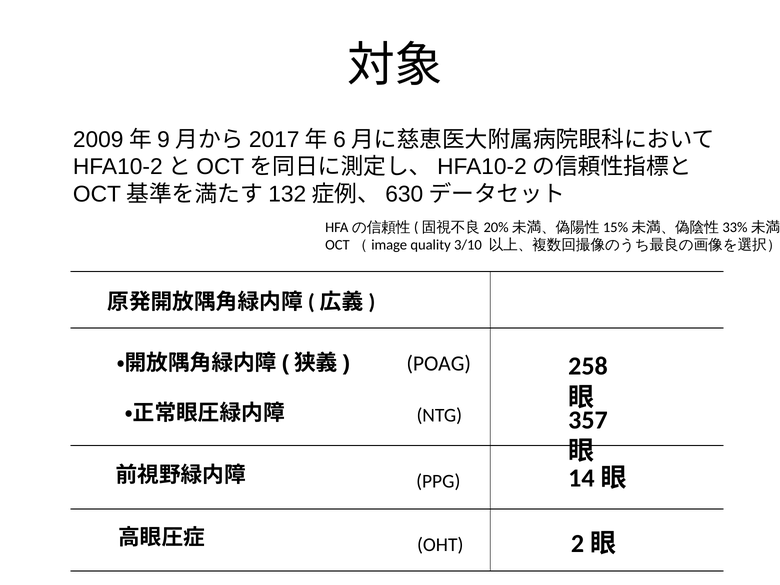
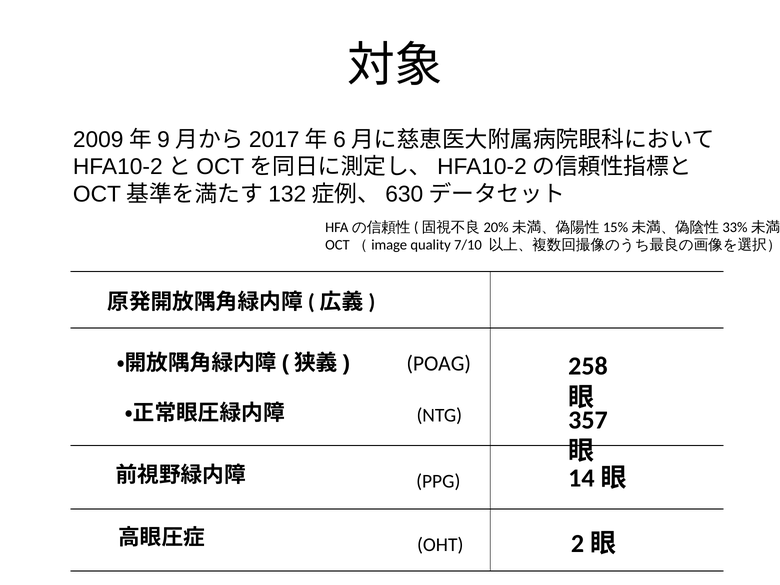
3/10: 3/10 -> 7/10
